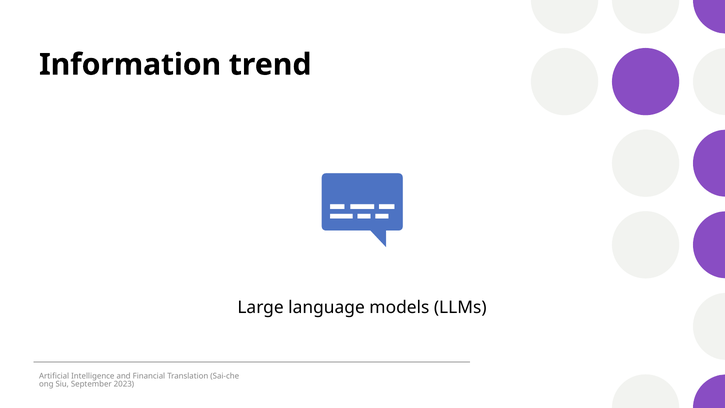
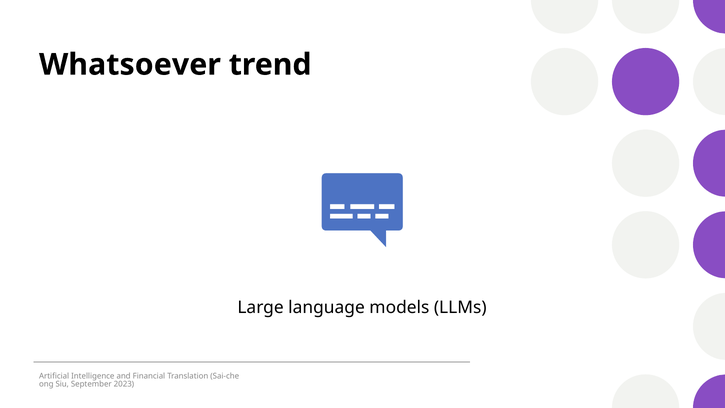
Information: Information -> Whatsoever
